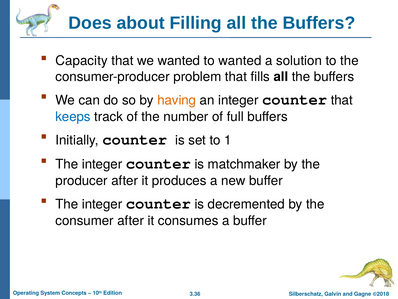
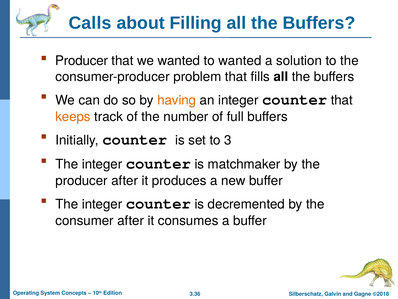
Does: Does -> Calls
Capacity at (82, 61): Capacity -> Producer
keeps colour: blue -> orange
1: 1 -> 3
